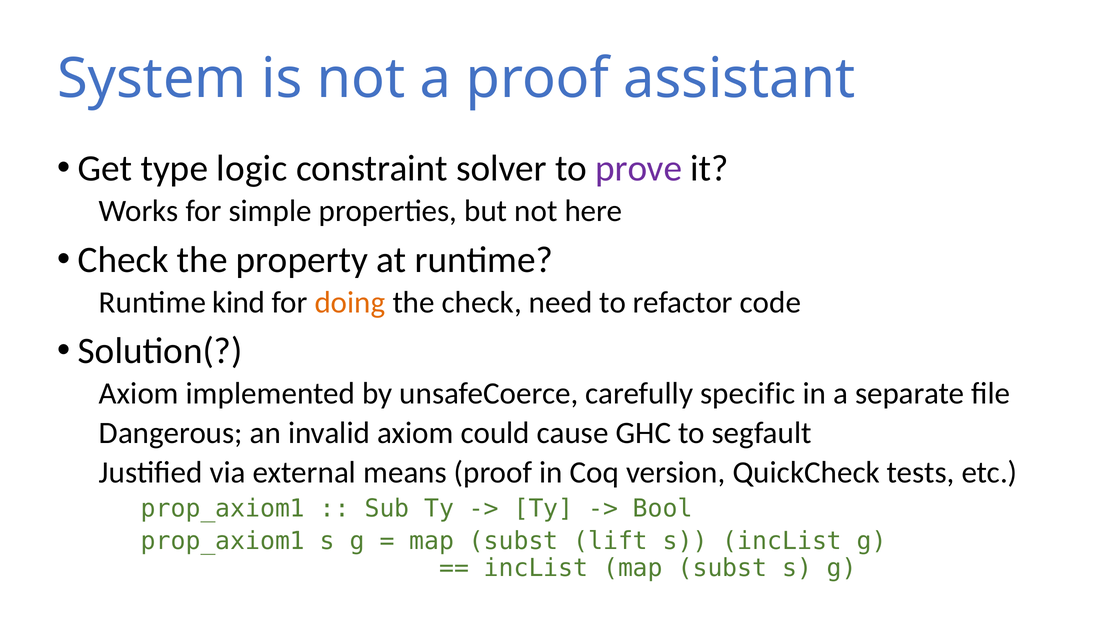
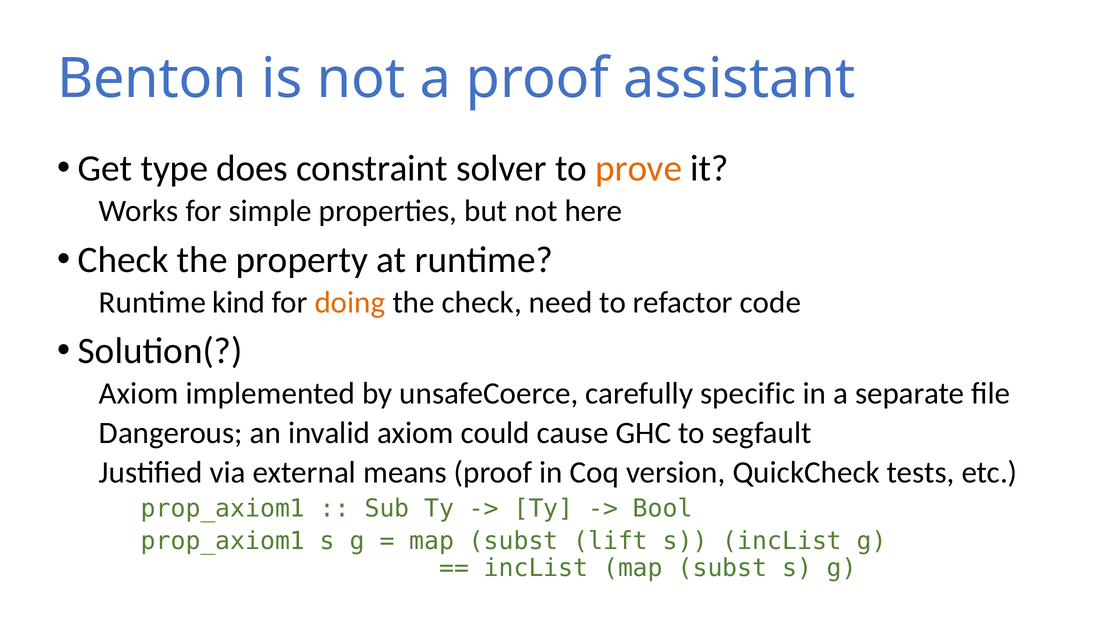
System: System -> Benton
logic: logic -> does
prove colour: purple -> orange
